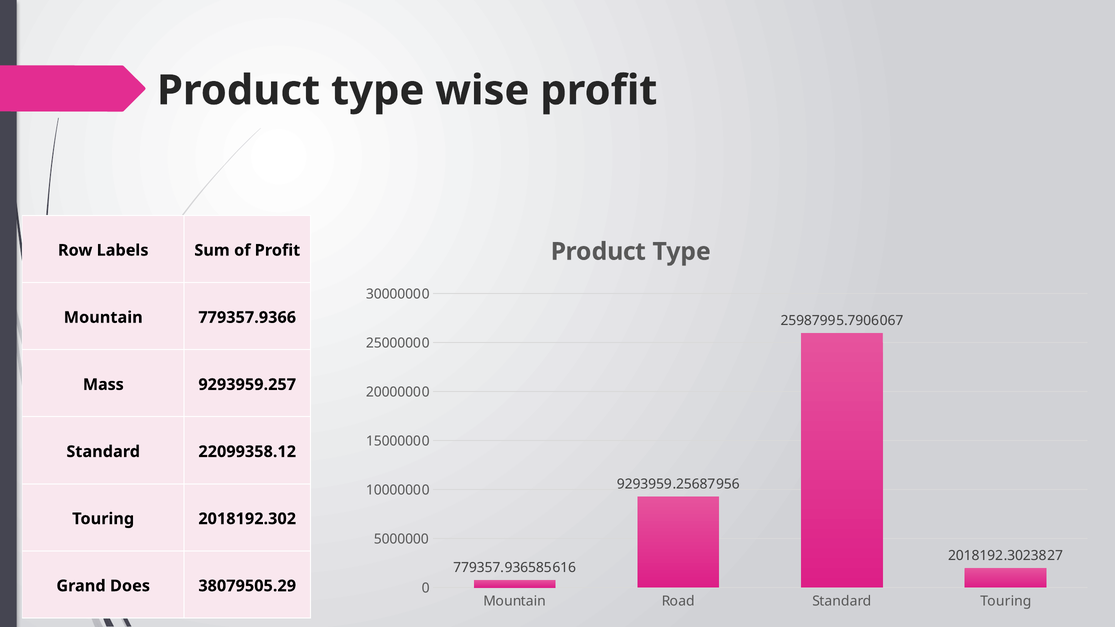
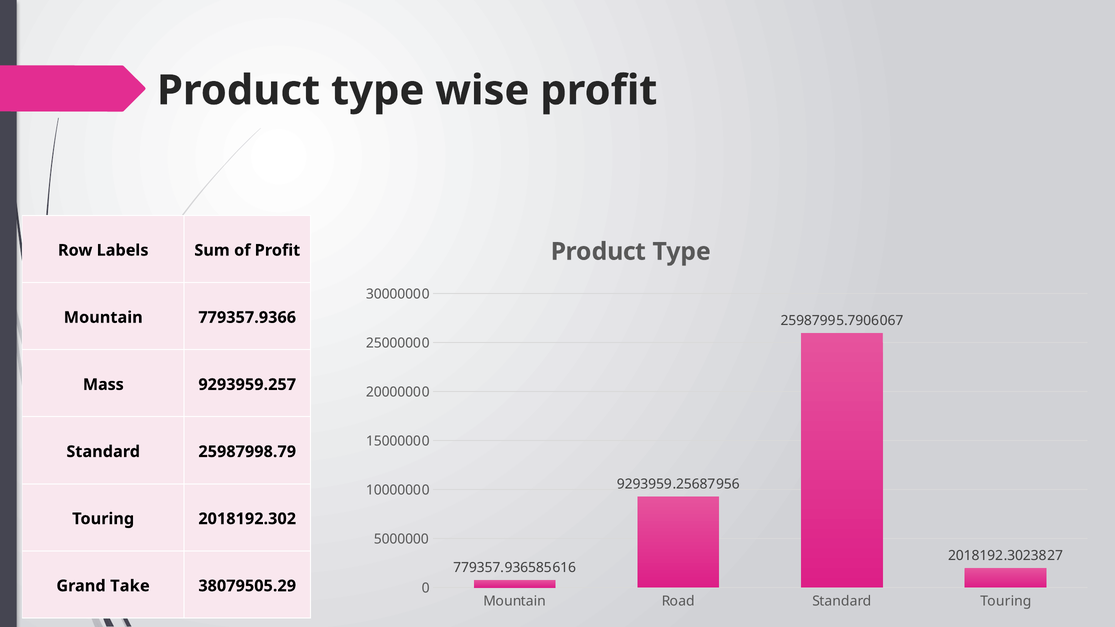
22099358.12: 22099358.12 -> 25987998.79
Does: Does -> Take
